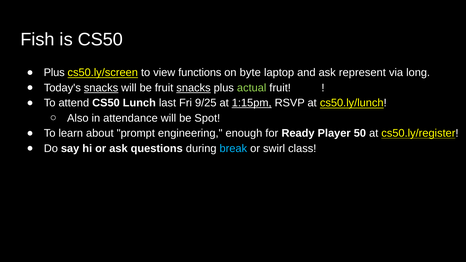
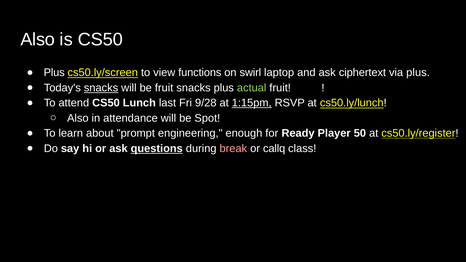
Fish at (38, 39): Fish -> Also
byte: byte -> swirl
represent: represent -> ciphertext
via long: long -> plus
snacks at (194, 88) underline: present -> none
9/25: 9/25 -> 9/28
questions underline: none -> present
break colour: light blue -> pink
swirl: swirl -> callq
